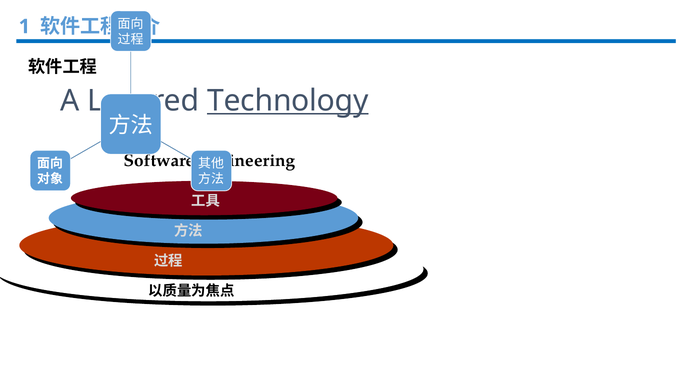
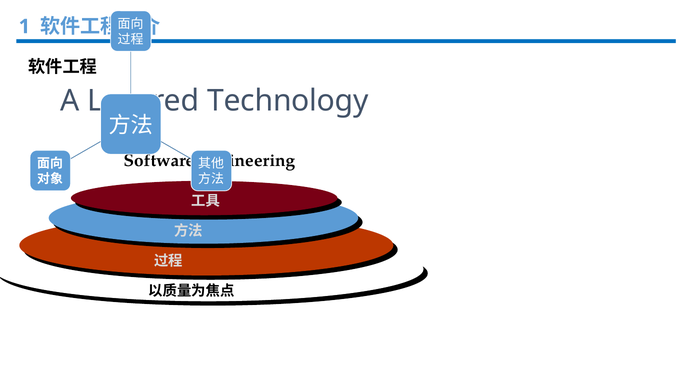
Technology underline: present -> none
